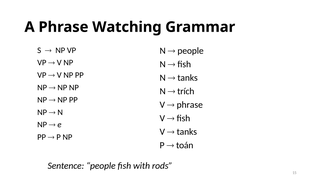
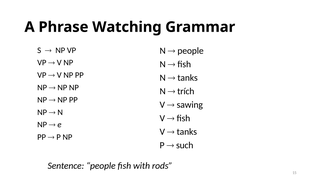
phrase at (190, 105): phrase -> sawing
toán: toán -> such
